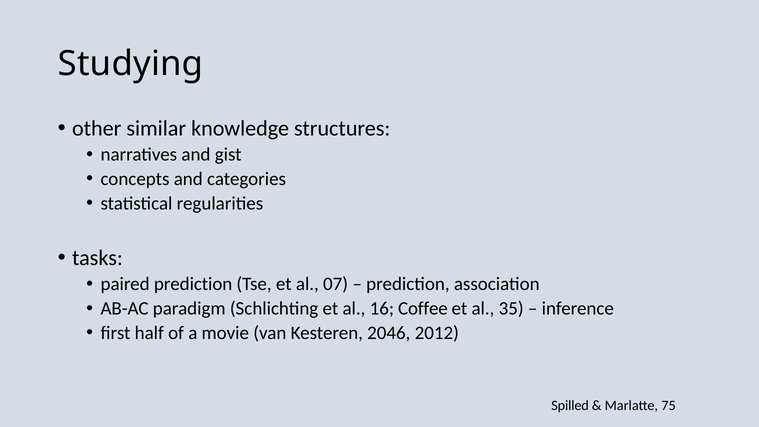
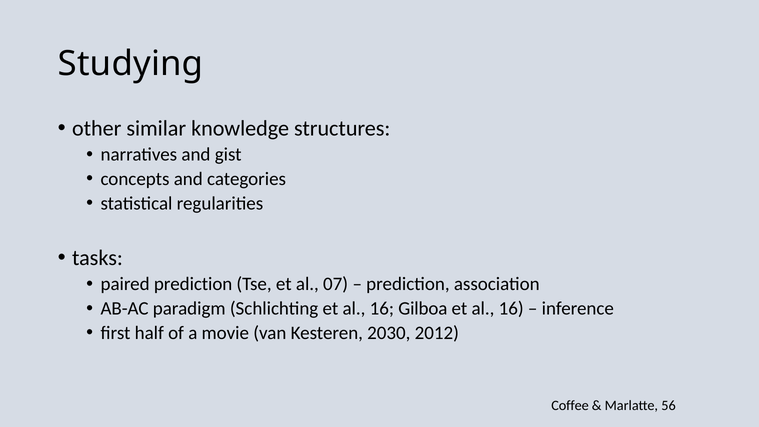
Coffee: Coffee -> Gilboa
35 at (511, 308): 35 -> 16
2046: 2046 -> 2030
Spilled: Spilled -> Coffee
75: 75 -> 56
